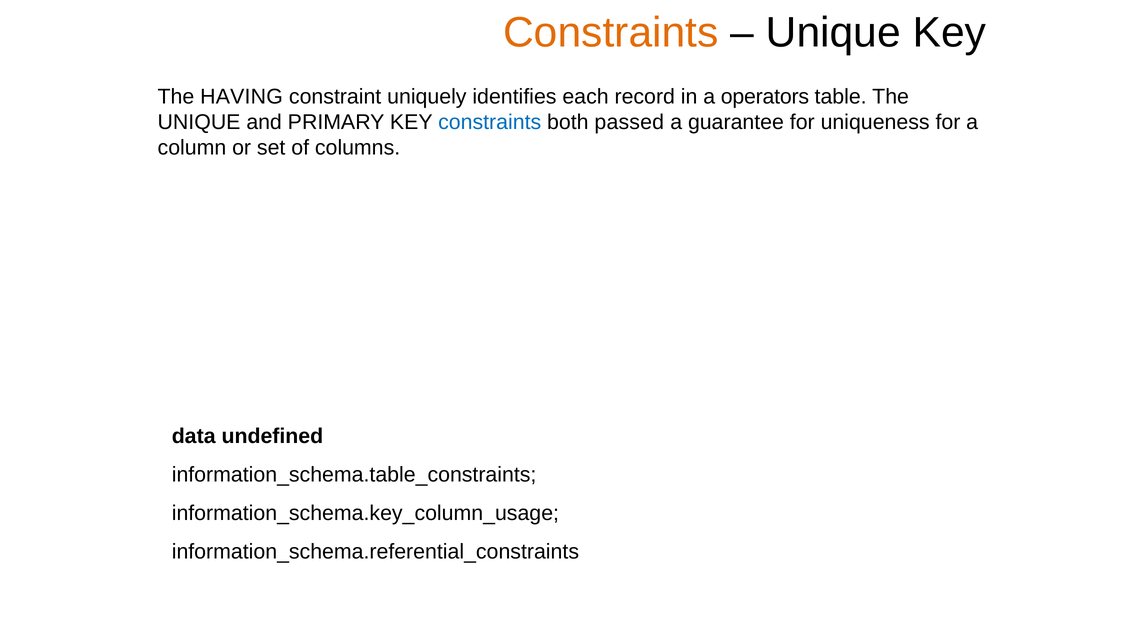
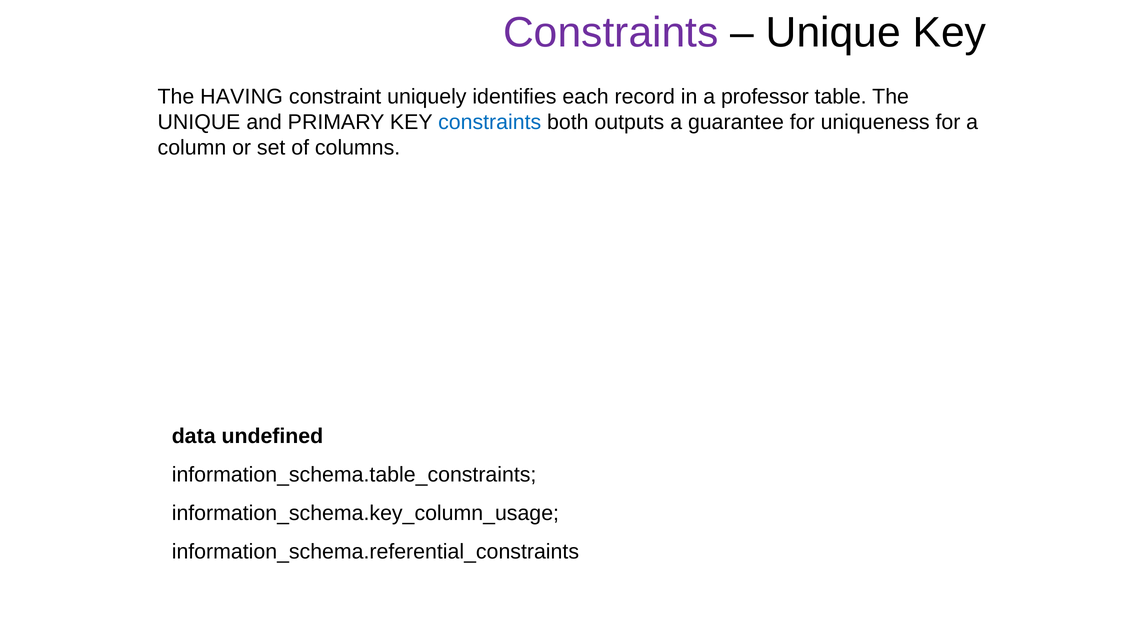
Constraints at (611, 33) colour: orange -> purple
operators: operators -> professor
passed: passed -> outputs
